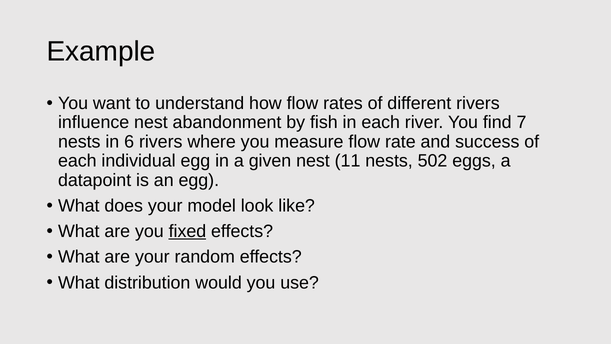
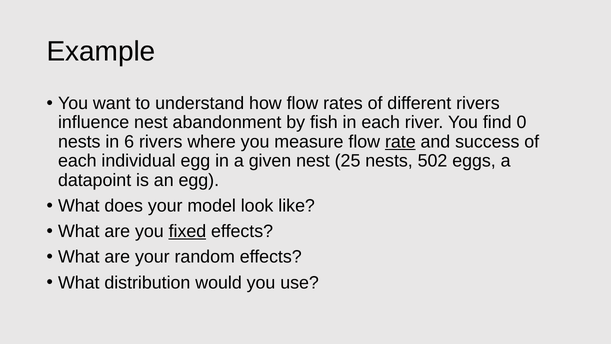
7: 7 -> 0
rate underline: none -> present
11: 11 -> 25
